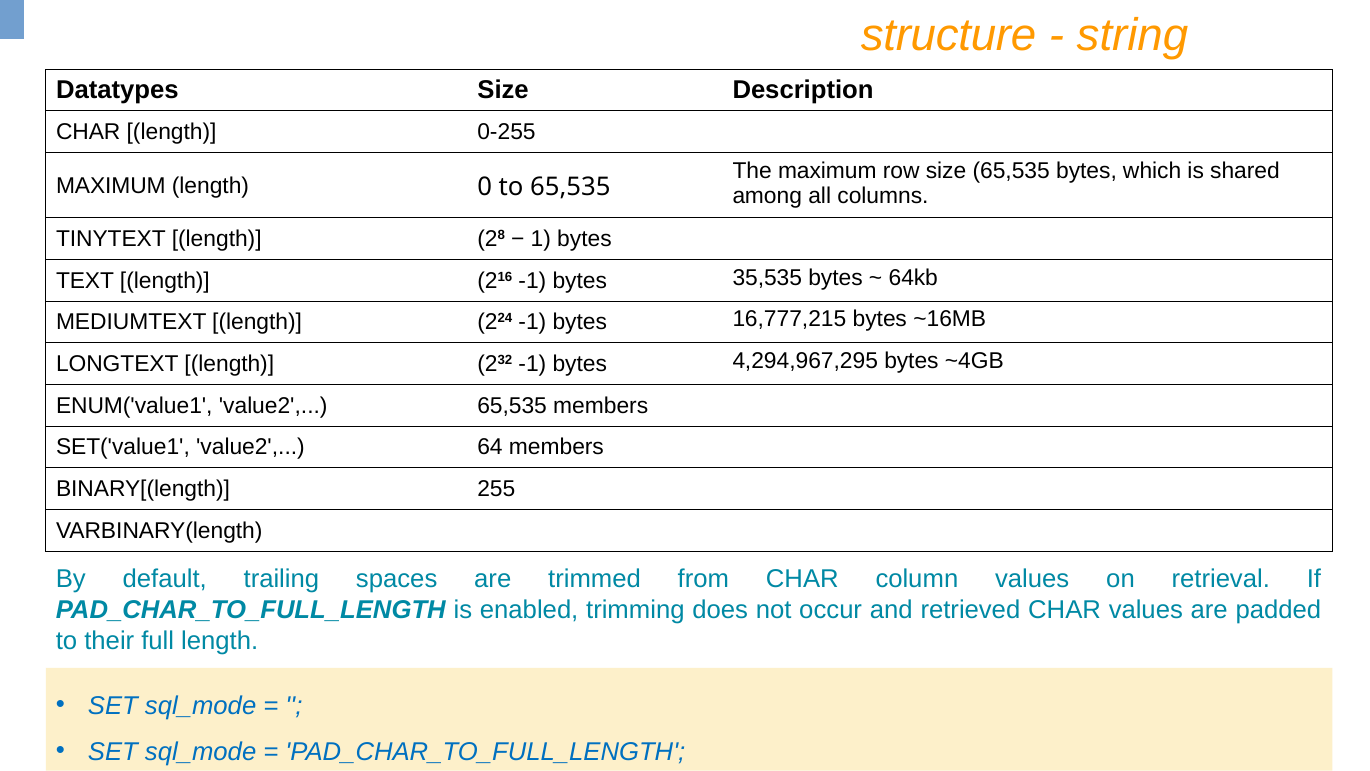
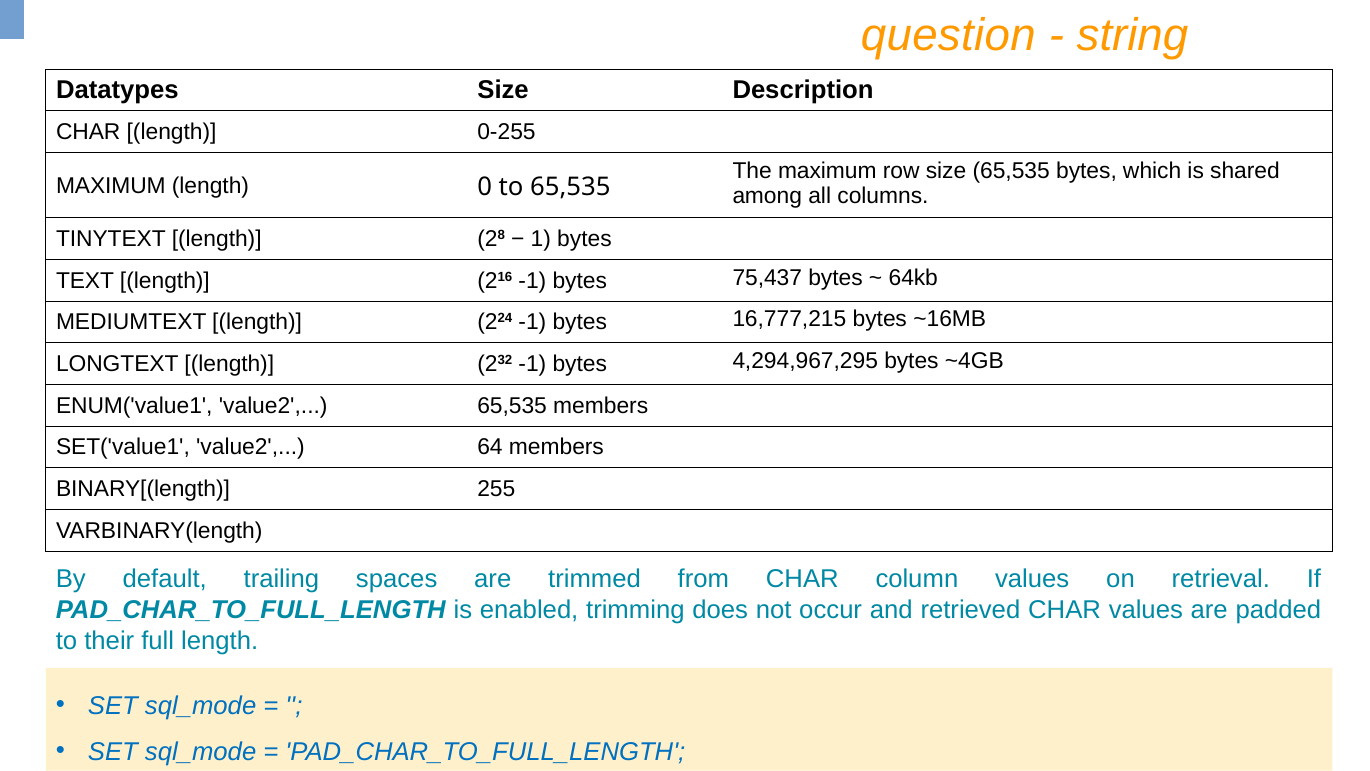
structure: structure -> question
35,535: 35,535 -> 75,437
